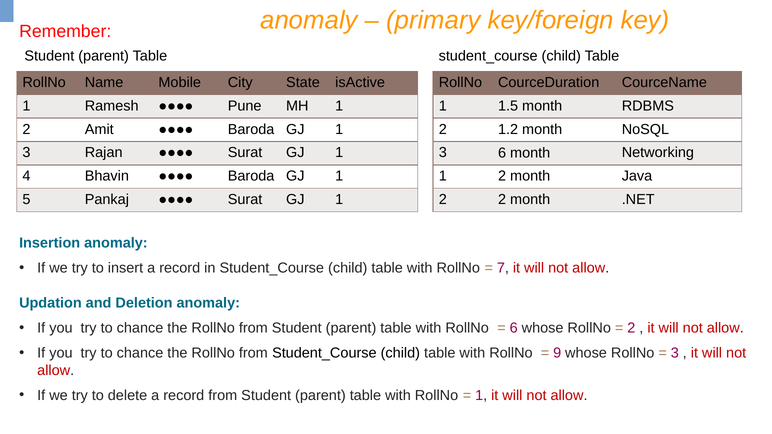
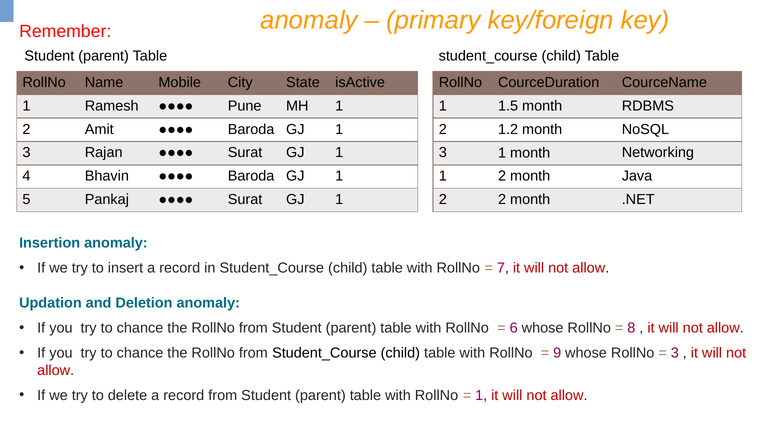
3 6: 6 -> 1
2 at (631, 328): 2 -> 8
